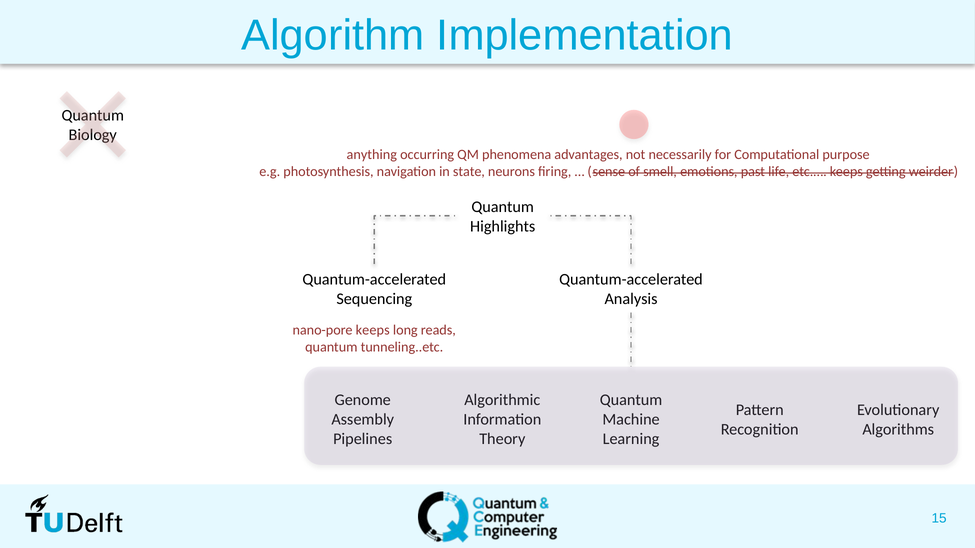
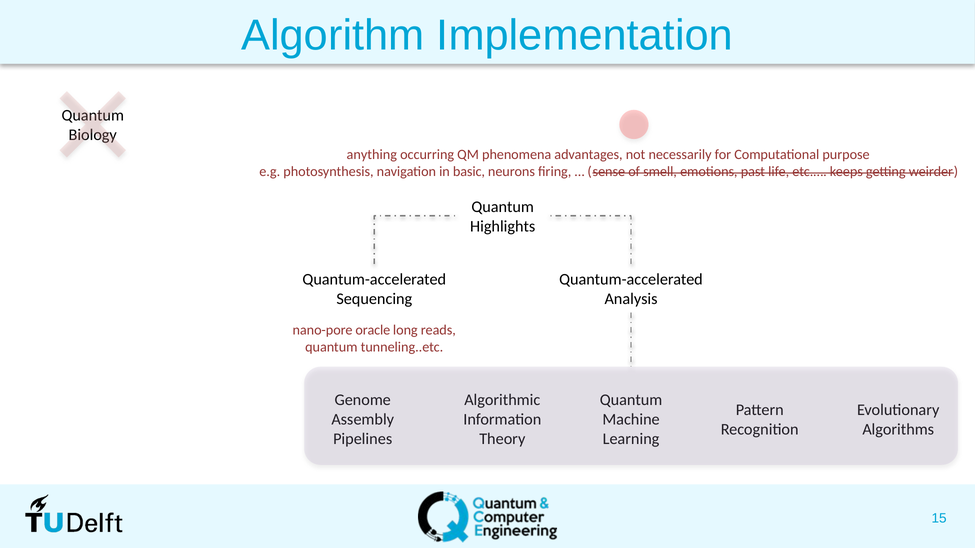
state: state -> basic
nano-pore keeps: keeps -> oracle
